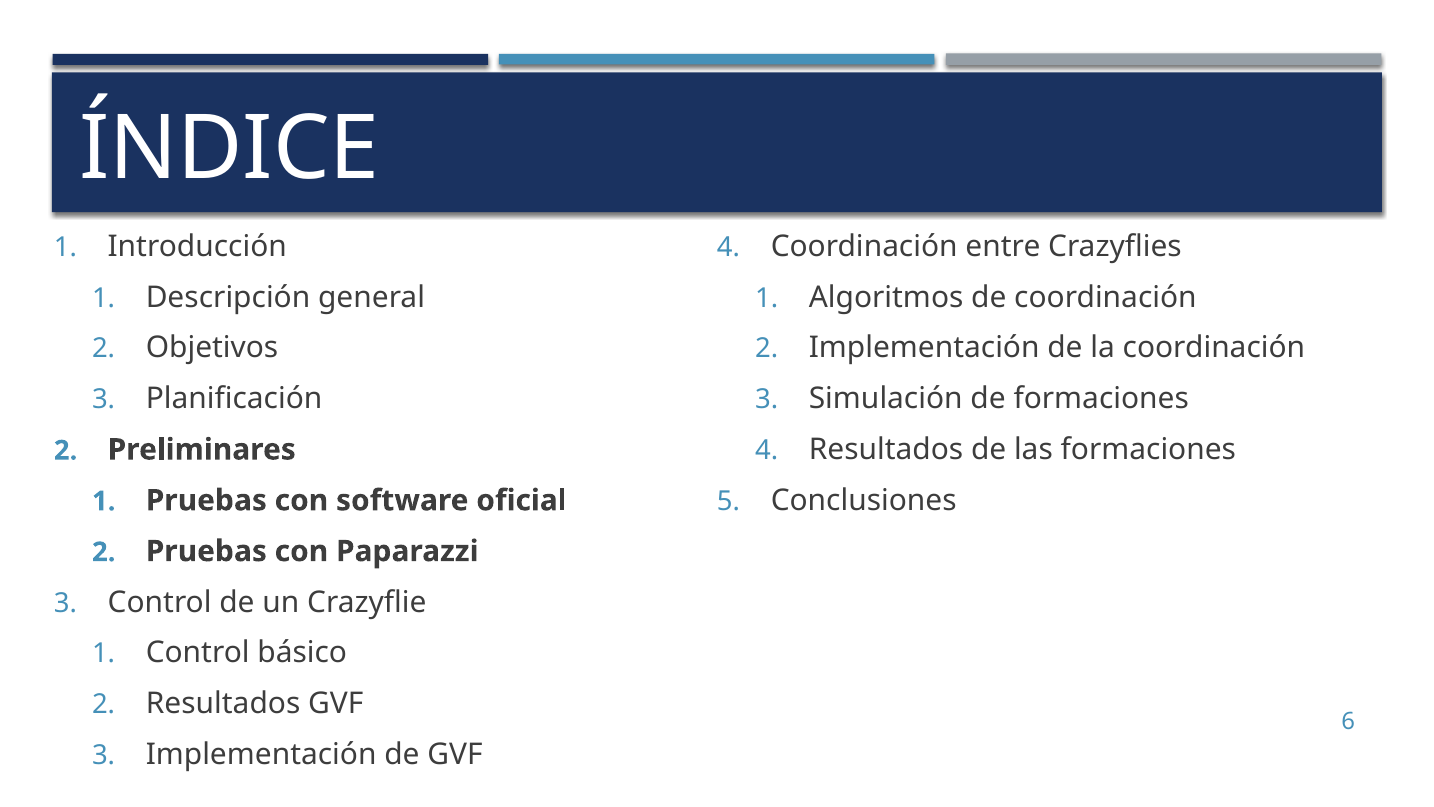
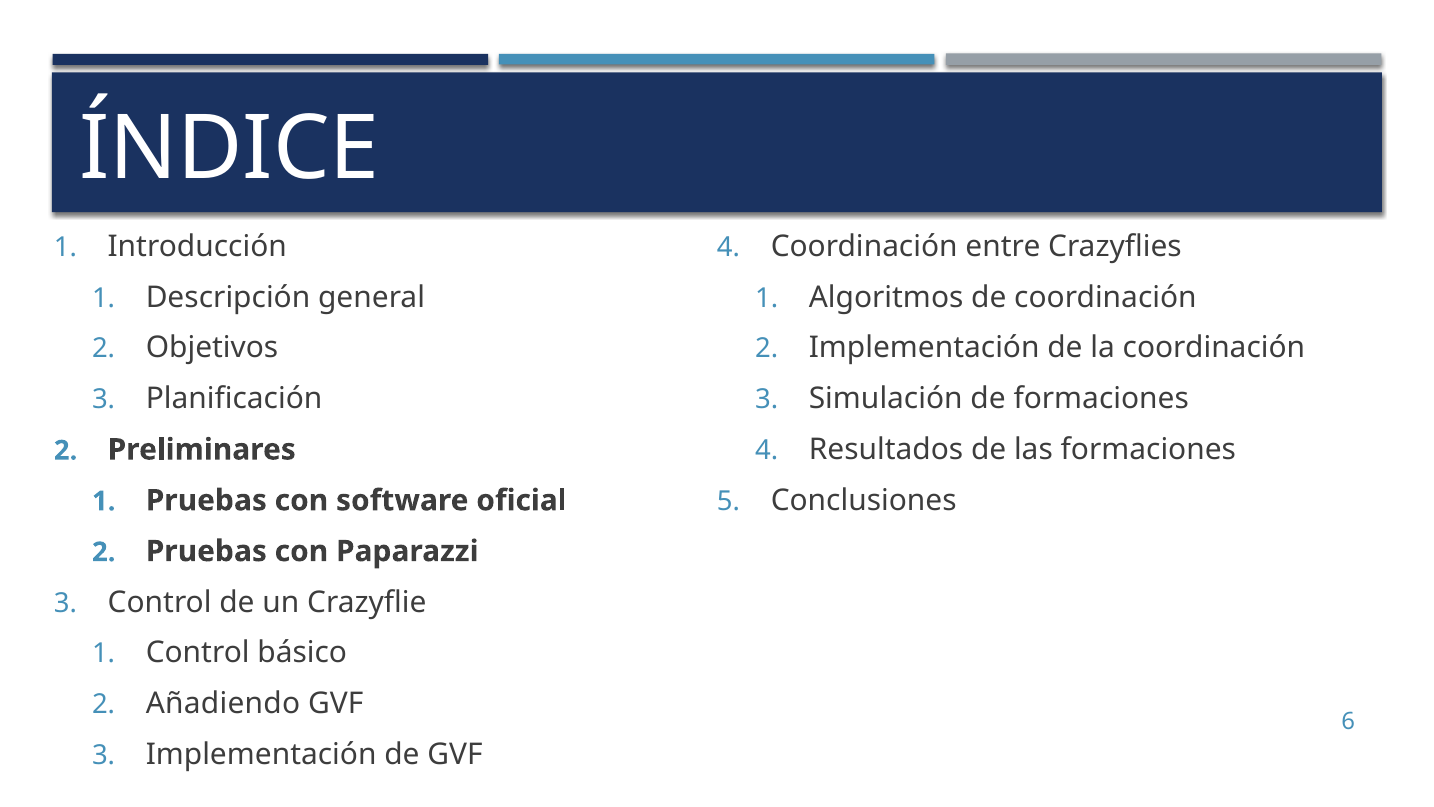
Resultados at (223, 704): Resultados -> Añadiendo
